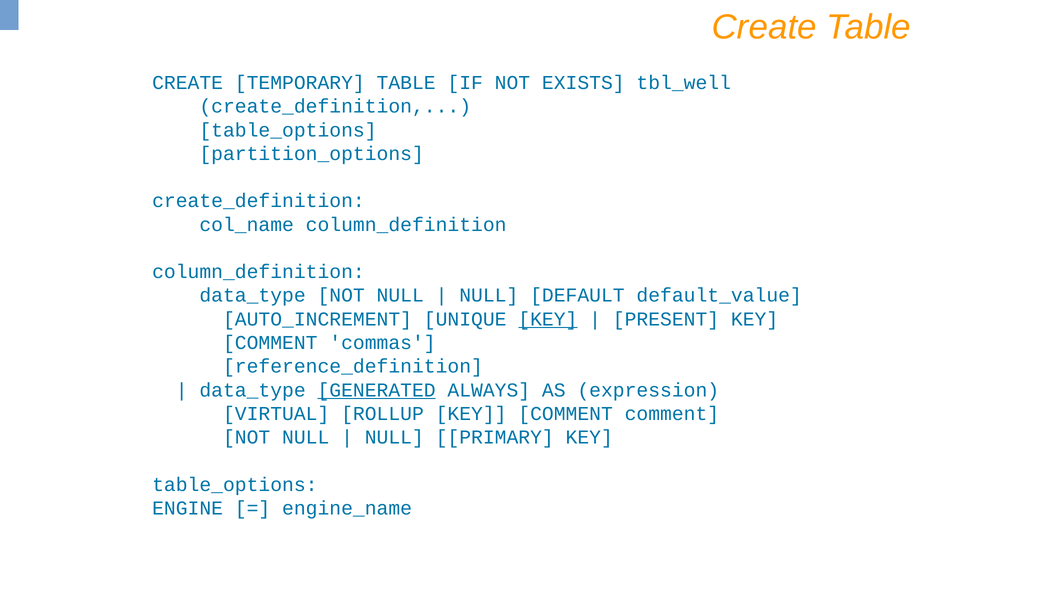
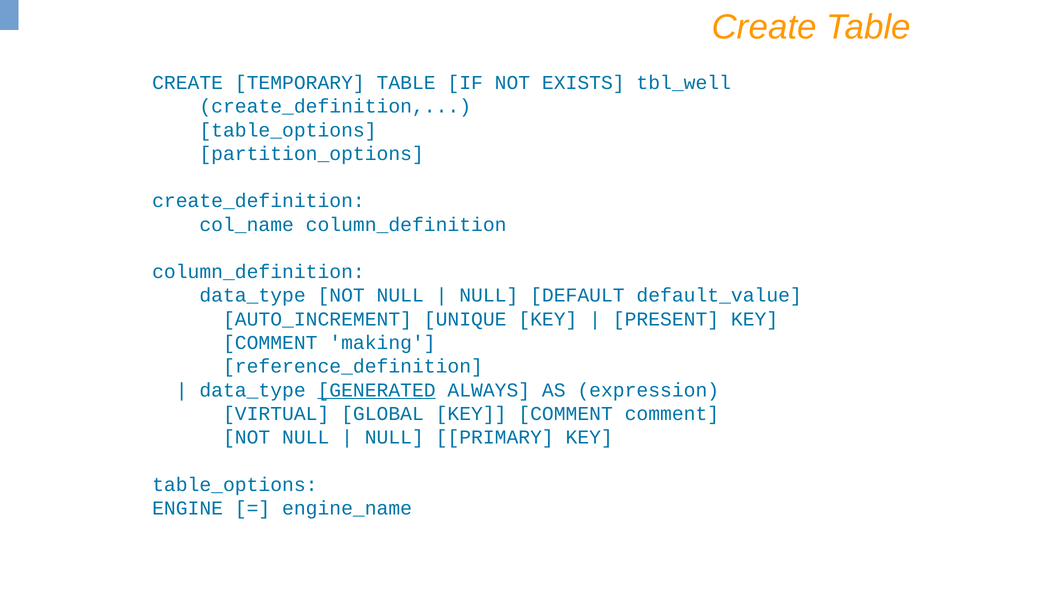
KEY at (548, 319) underline: present -> none
commas: commas -> making
ROLLUP: ROLLUP -> GLOBAL
